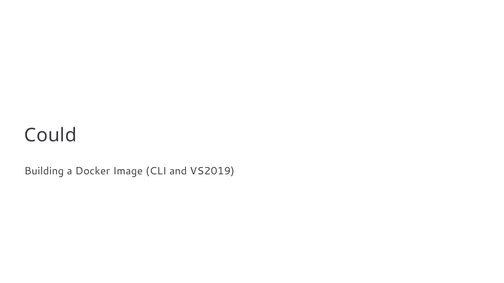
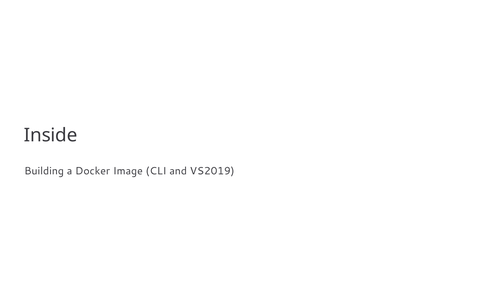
Could: Could -> Inside
